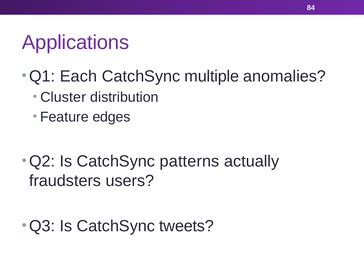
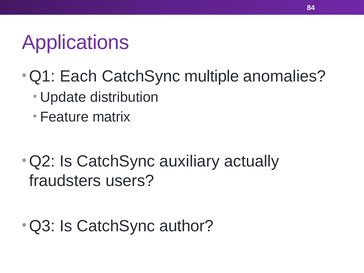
Cluster: Cluster -> Update
edges: edges -> matrix
patterns: patterns -> auxiliary
tweets: tweets -> author
